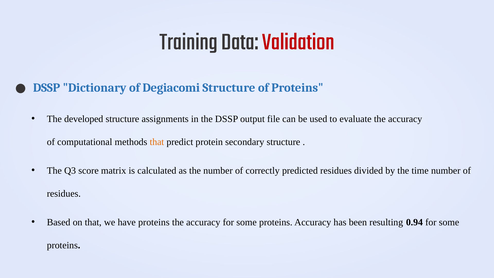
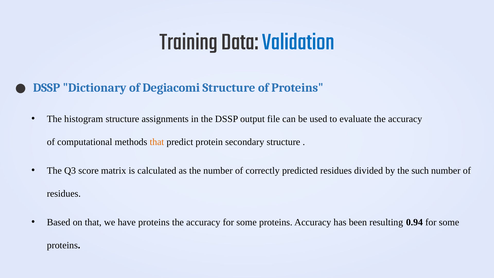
Validation colour: red -> blue
developed: developed -> histogram
time: time -> such
